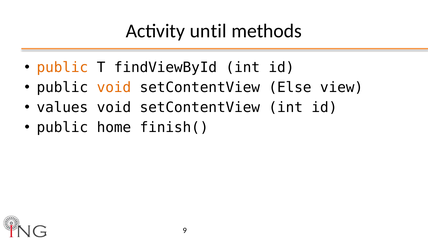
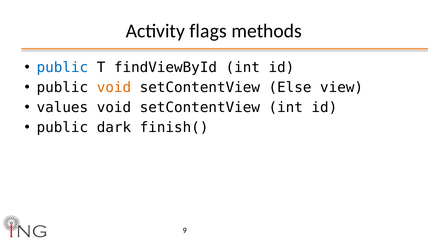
until: until -> flags
public at (62, 67) colour: orange -> blue
home: home -> dark
